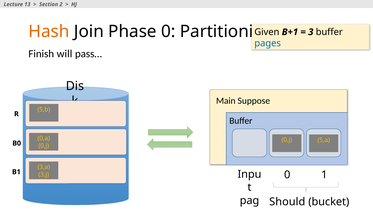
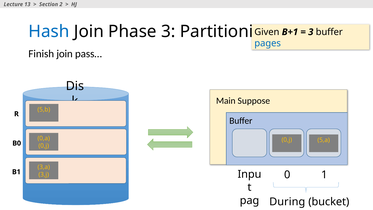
Hash colour: orange -> blue
Phase 0: 0 -> 3
Finish will: will -> join
Should: Should -> During
